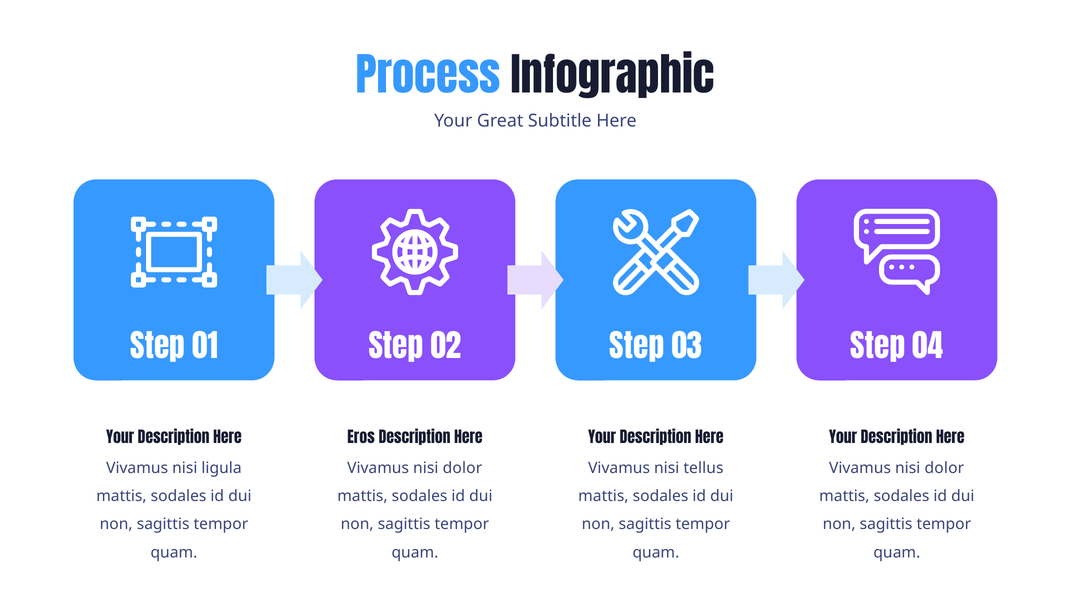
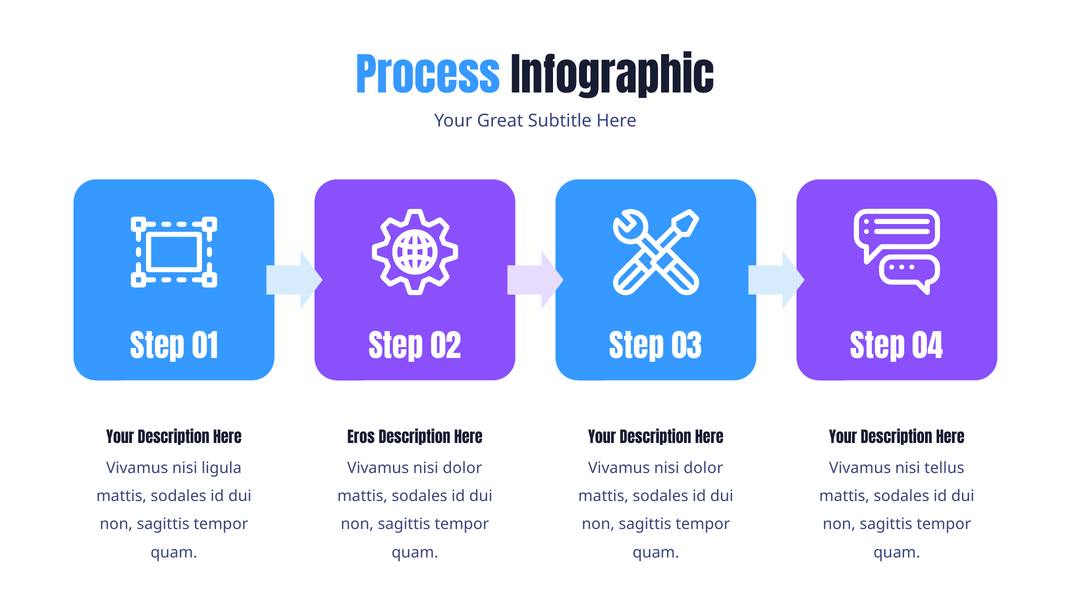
tellus at (703, 468): tellus -> dolor
dolor at (944, 468): dolor -> tellus
